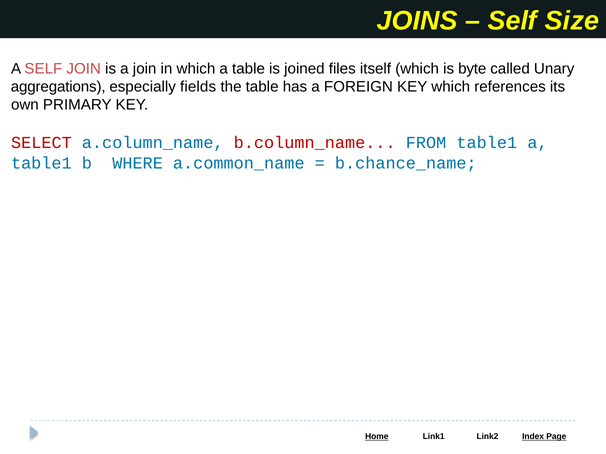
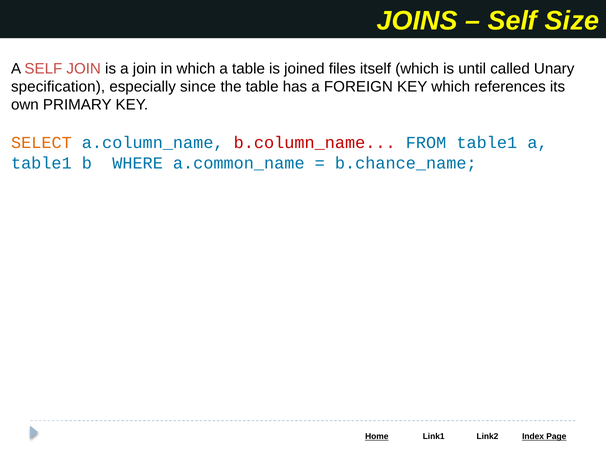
byte: byte -> until
aggregations: aggregations -> specification
fields: fields -> since
SELECT colour: red -> orange
